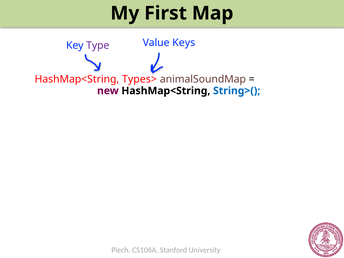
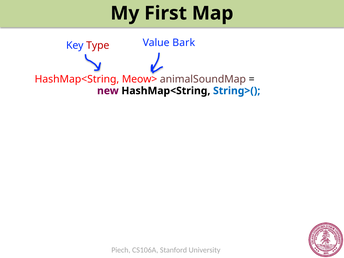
Type colour: purple -> red
Keys: Keys -> Bark
Types>: Types> -> Meow>
